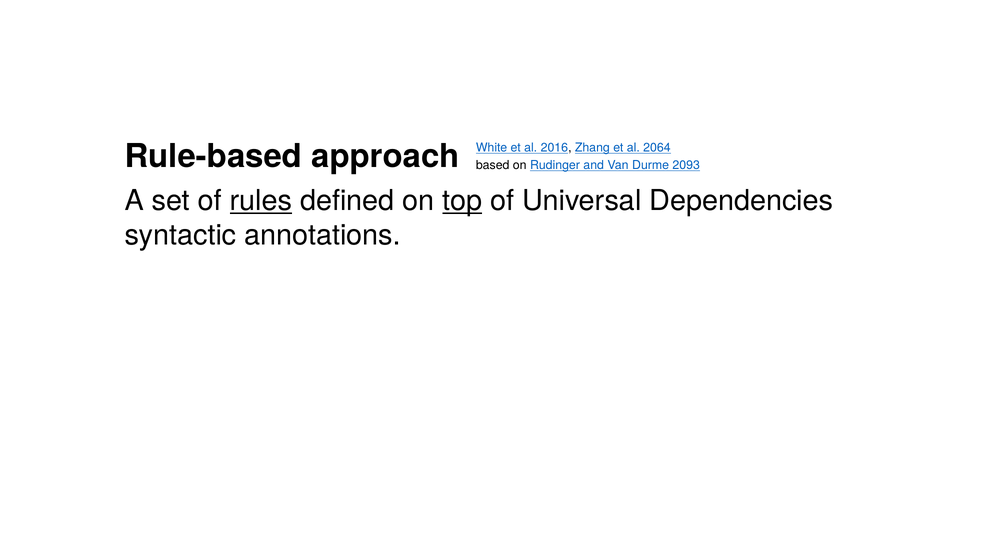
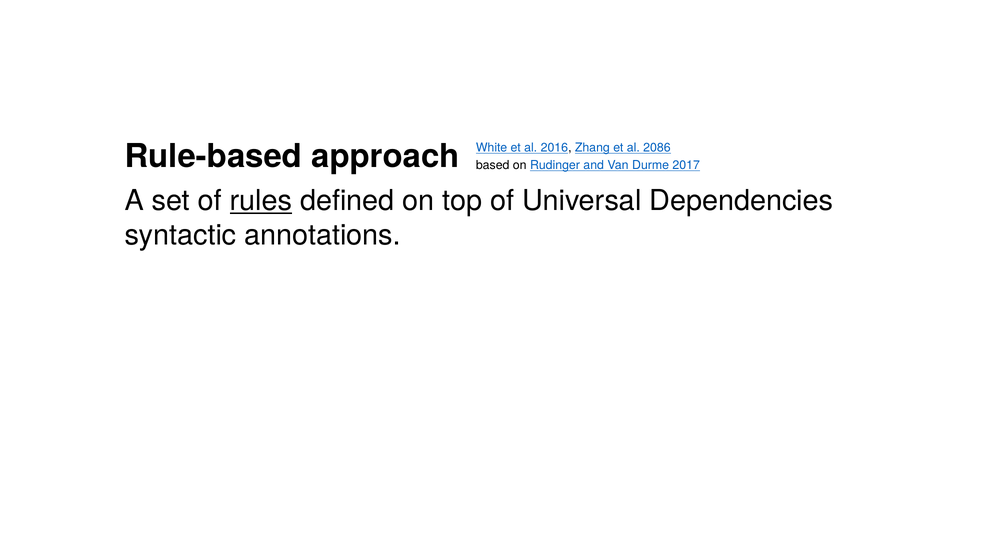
2064: 2064 -> 2086
2093: 2093 -> 2017
top underline: present -> none
